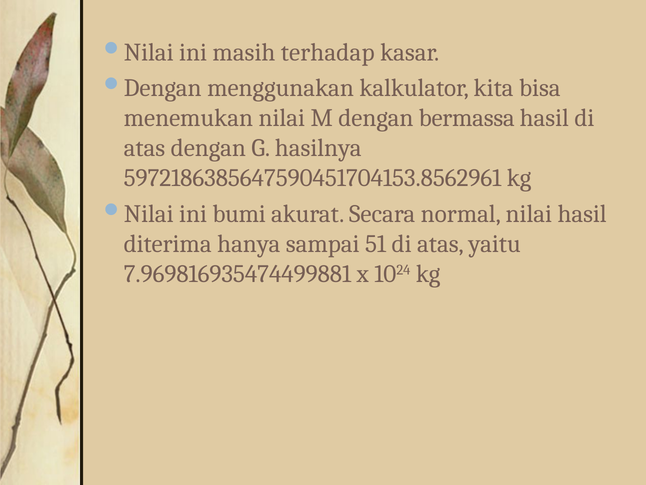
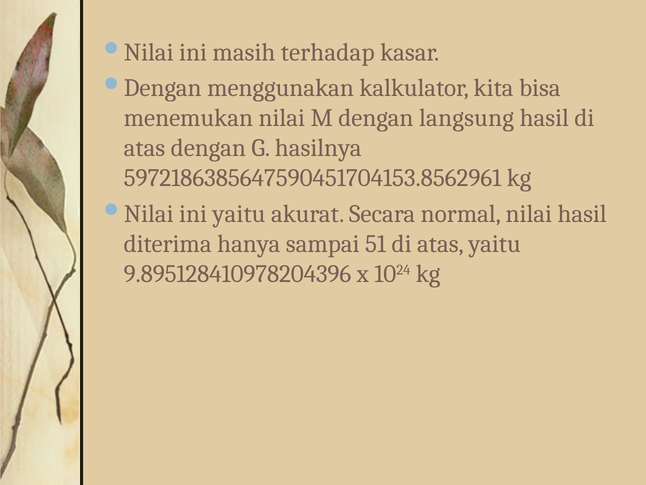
bermassa: bermassa -> langsung
ini bumi: bumi -> yaitu
7.969816935474499881: 7.969816935474499881 -> 9.895128410978204396
